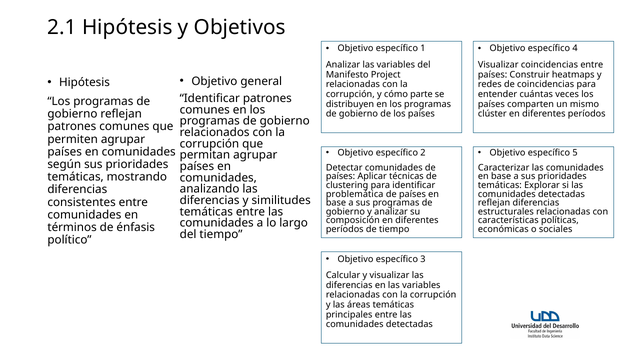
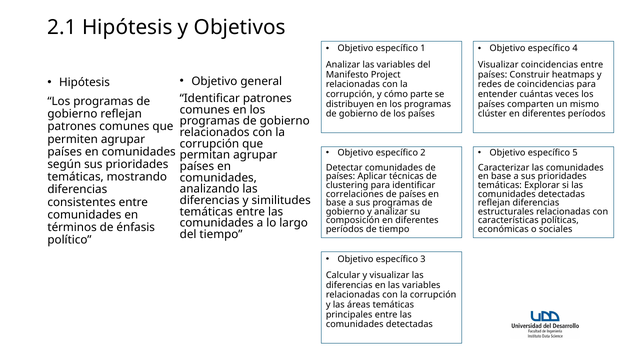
problemática: problemática -> correlaciones
